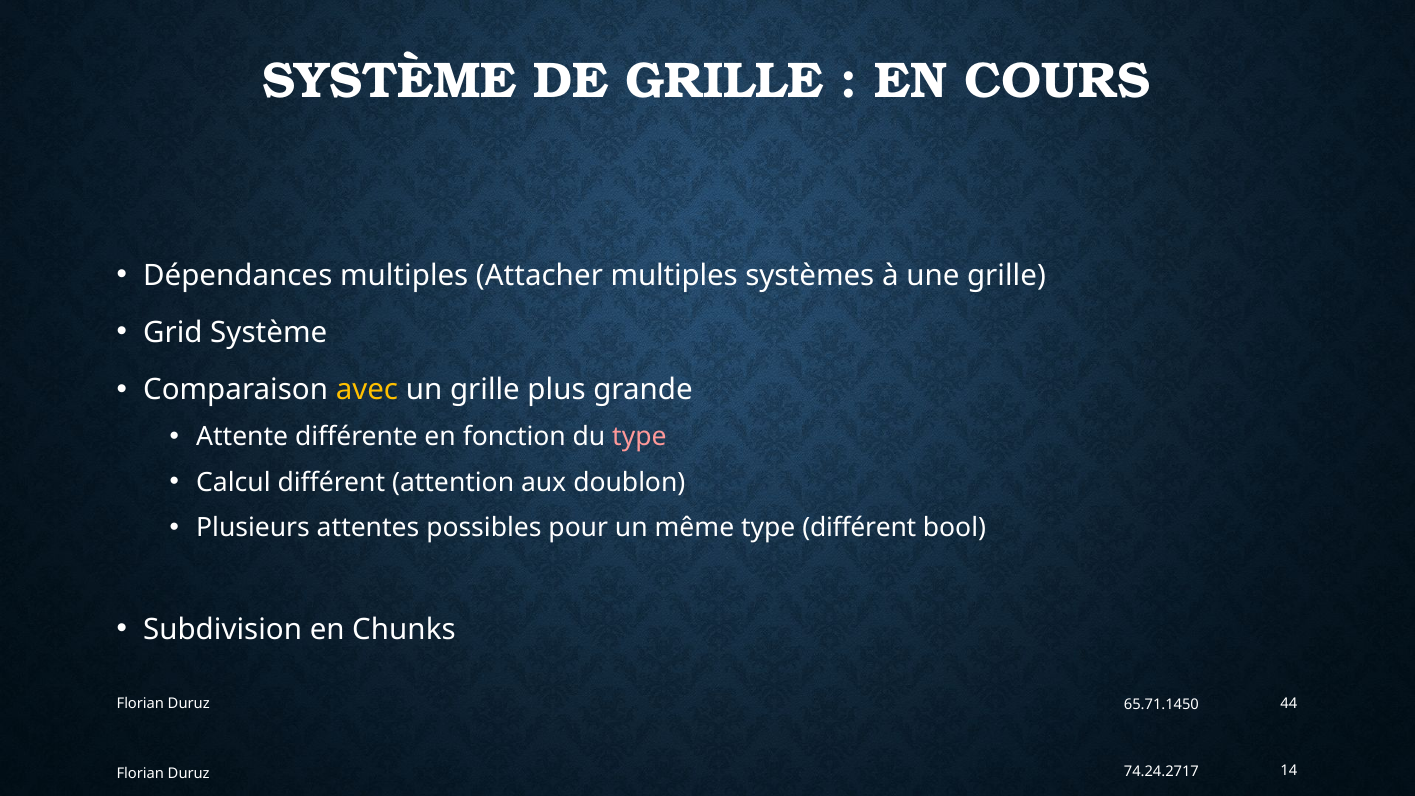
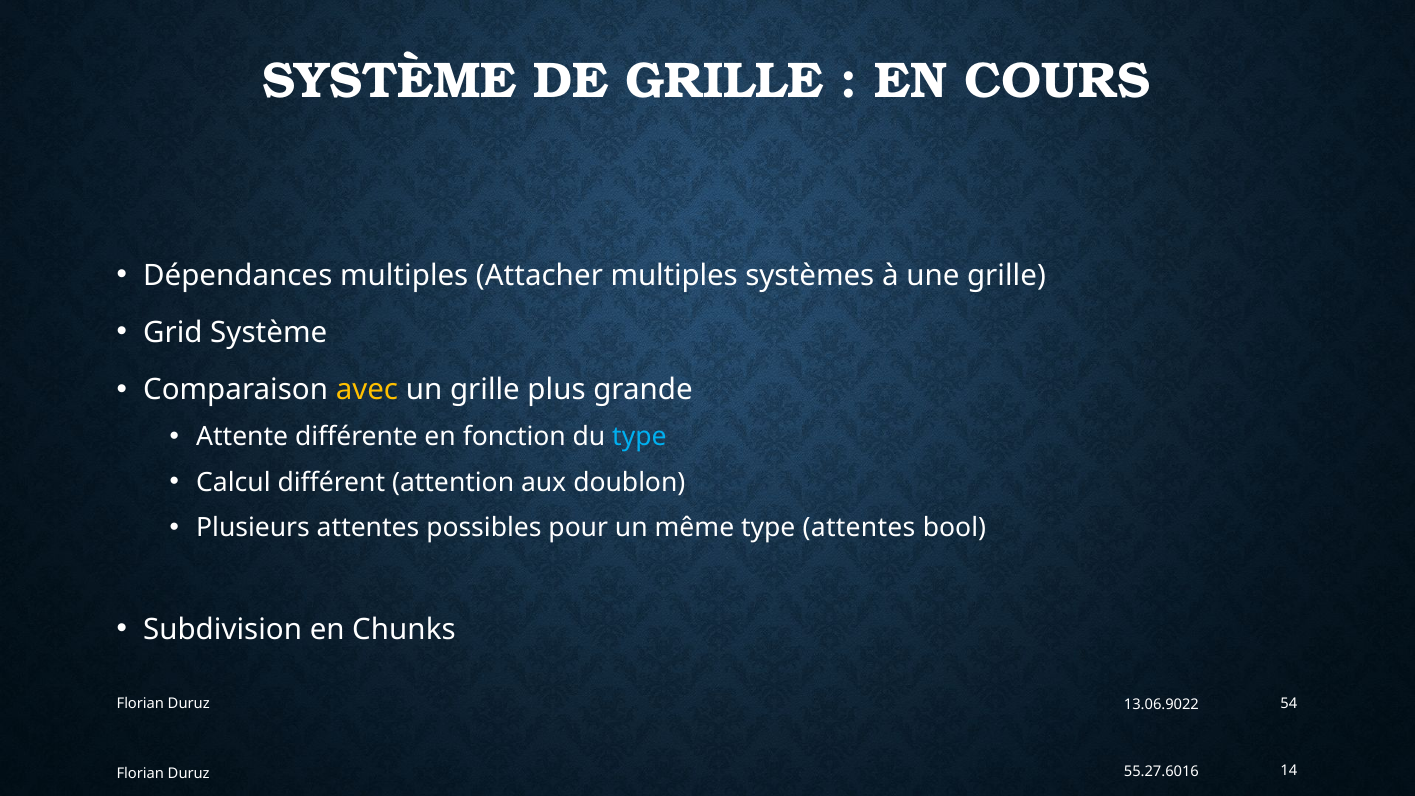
type at (639, 437) colour: pink -> light blue
type différent: différent -> attentes
44: 44 -> 54
65.71.1450: 65.71.1450 -> 13.06.9022
74.24.2717: 74.24.2717 -> 55.27.6016
